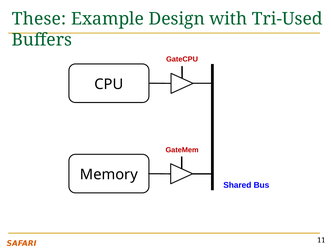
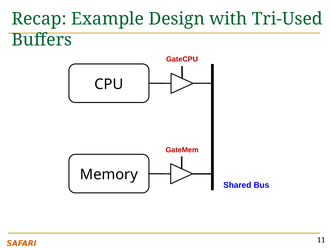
These: These -> Recap
